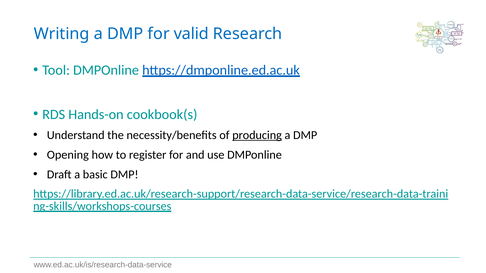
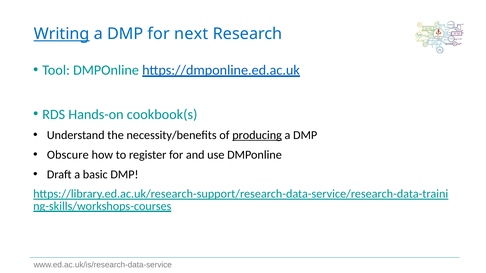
Writing underline: none -> present
valid: valid -> next
Opening: Opening -> Obscure
